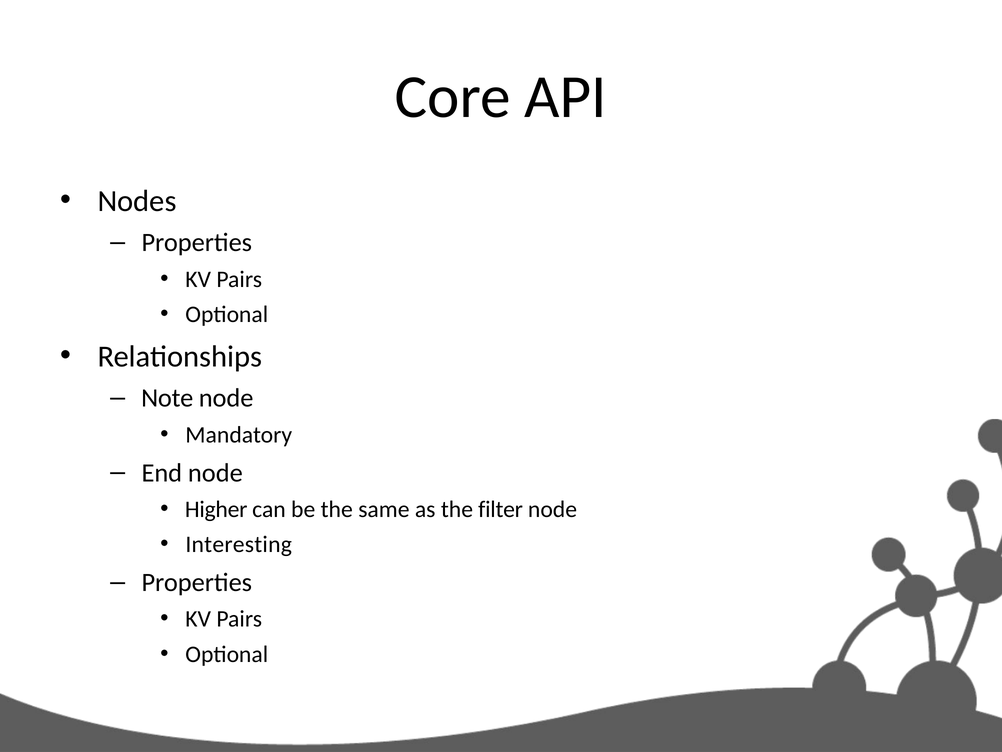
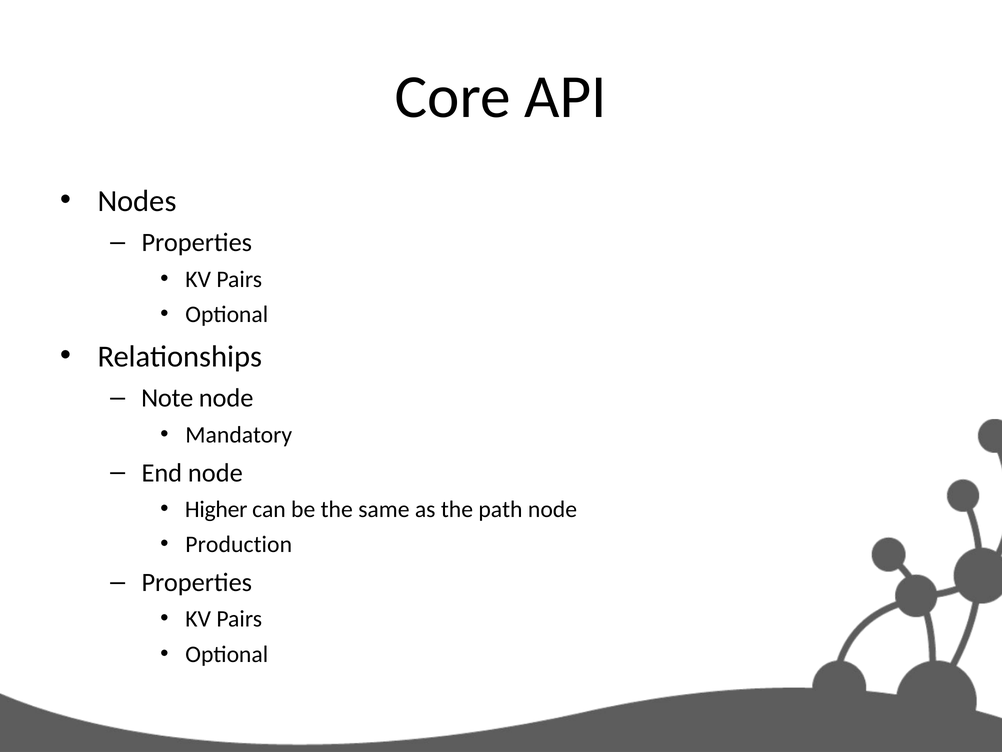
filter: filter -> path
Interesting: Interesting -> Production
